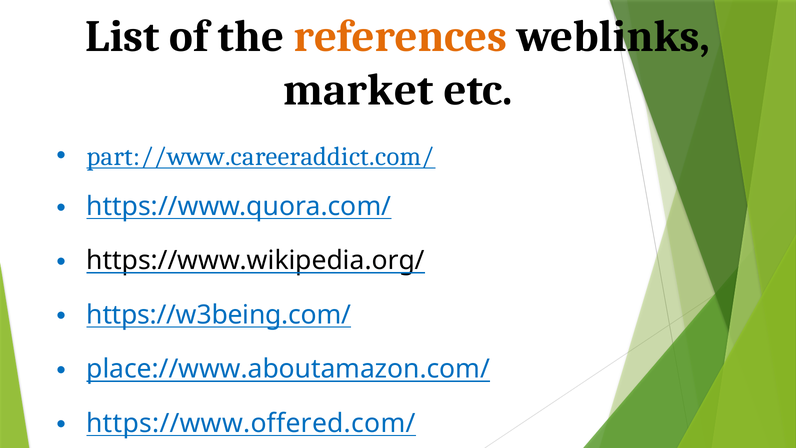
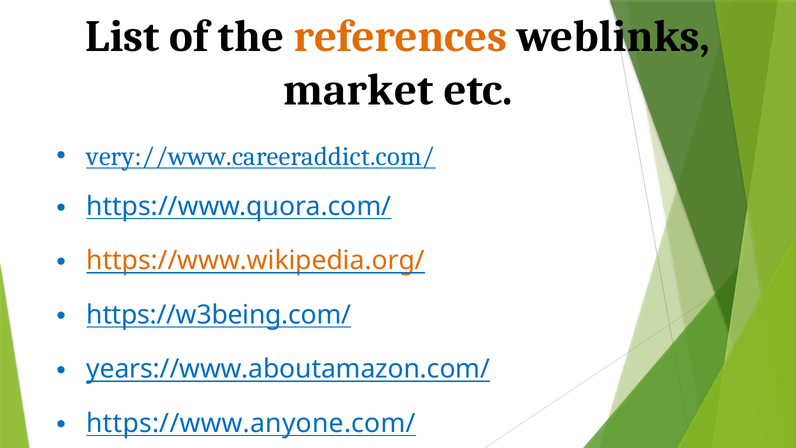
part://www.careeraddict.com/: part://www.careeraddict.com/ -> very://www.careeraddict.com/
https://www.wikipedia.org/ colour: black -> orange
place://www.aboutamazon.com/: place://www.aboutamazon.com/ -> years://www.aboutamazon.com/
https://www.offered.com/: https://www.offered.com/ -> https://www.anyone.com/
